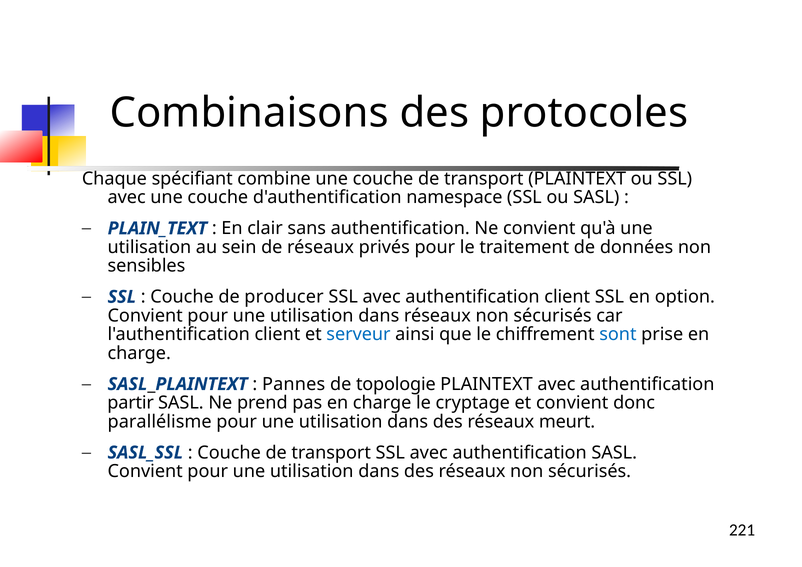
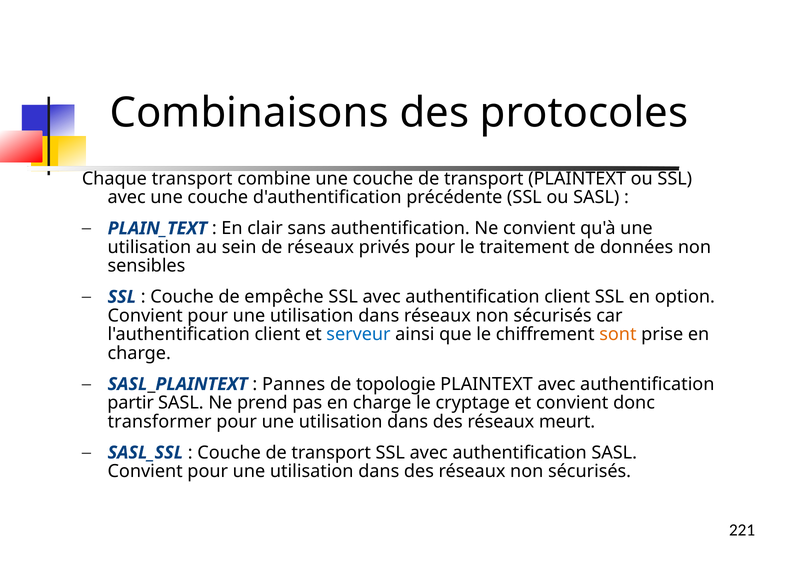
Chaque spécifiant: spécifiant -> transport
namespace: namespace -> précédente
producer: producer -> empêche
sont colour: blue -> orange
parallélisme: parallélisme -> transformer
